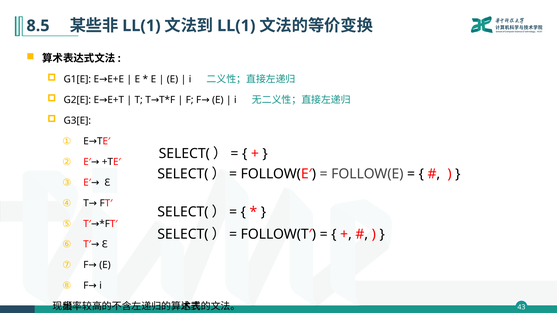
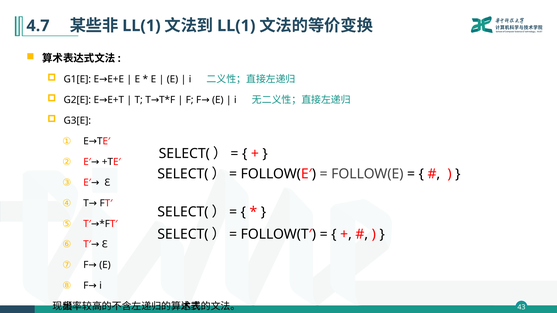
8.5: 8.5 -> 4.7
